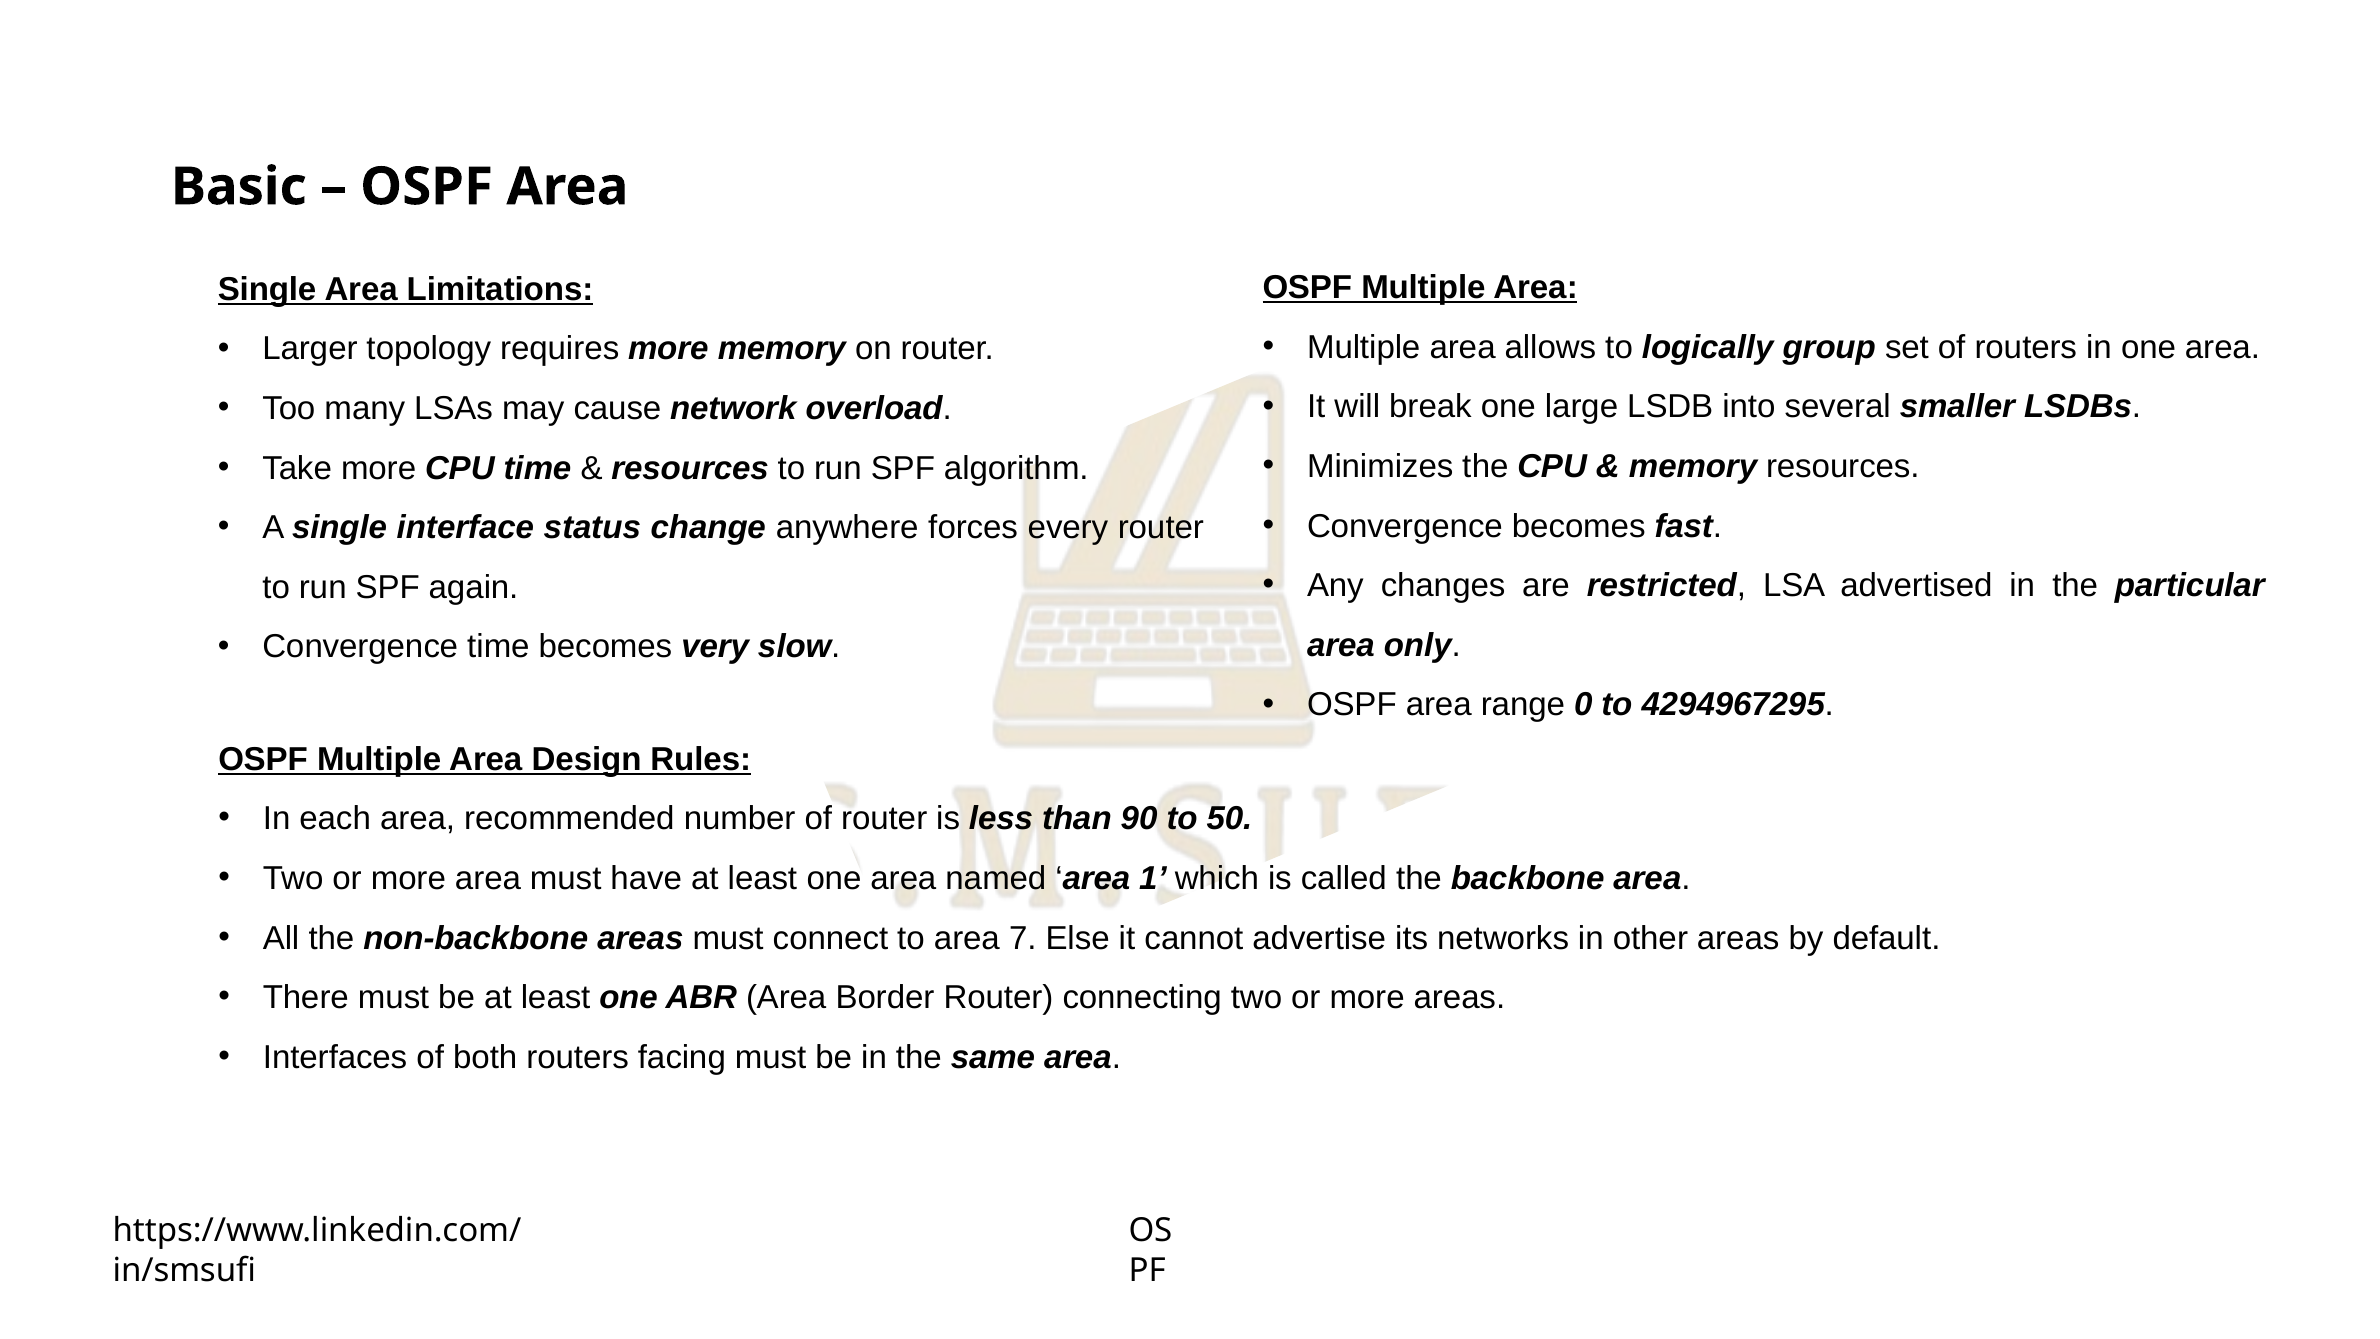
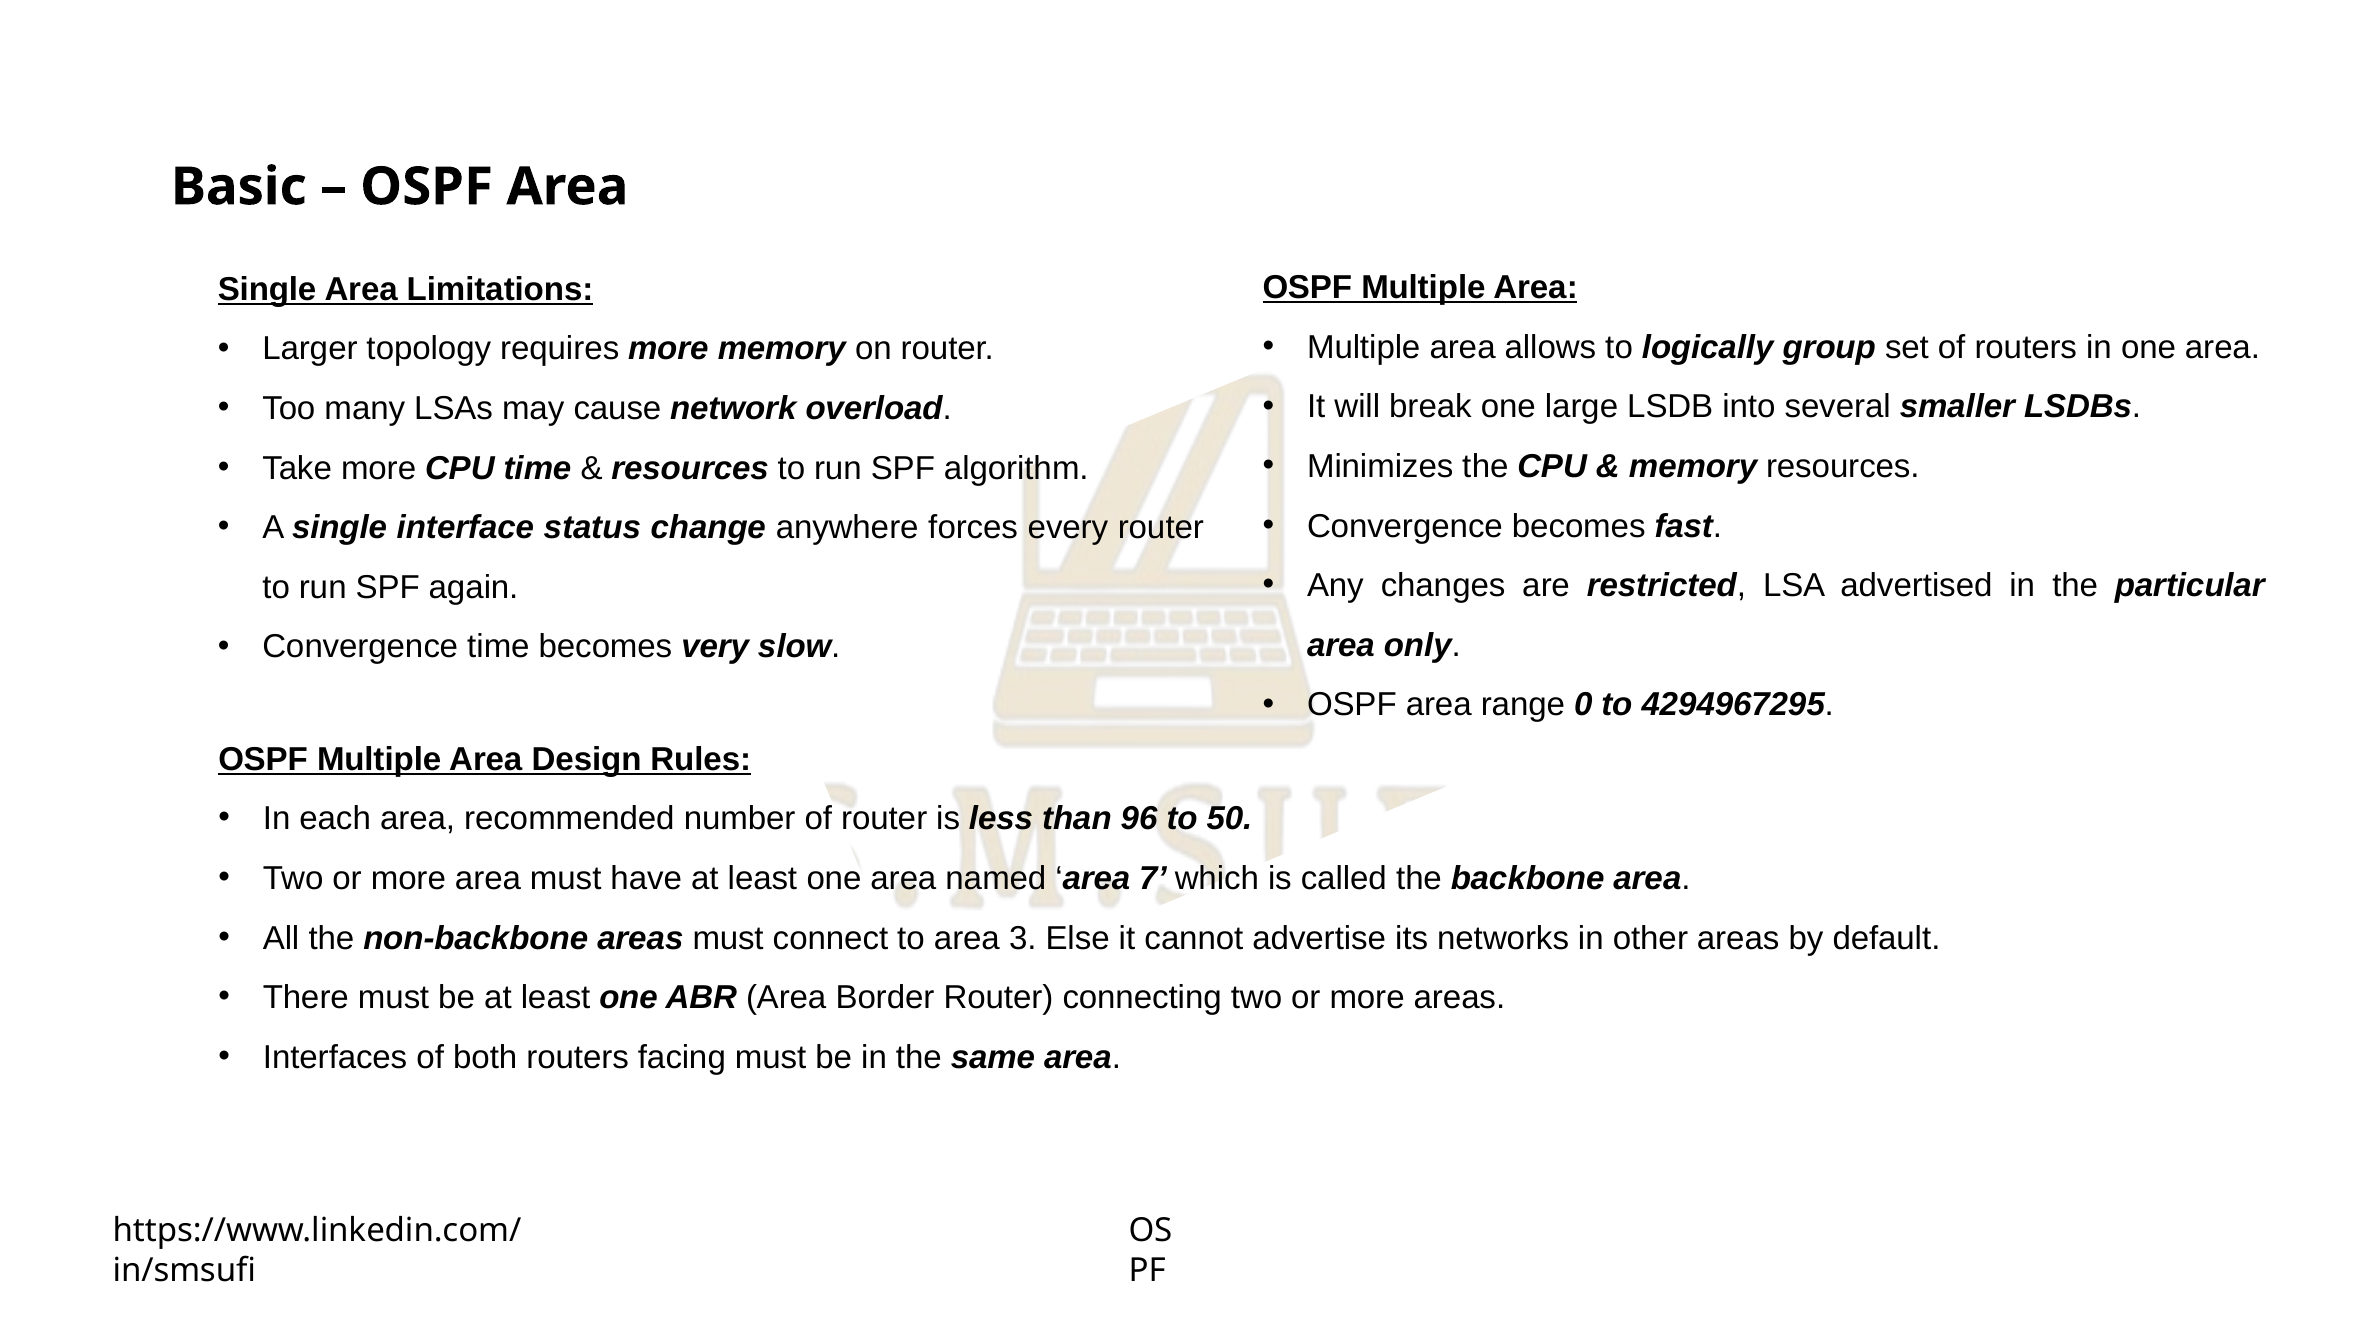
90: 90 -> 96
1: 1 -> 7
7: 7 -> 3
